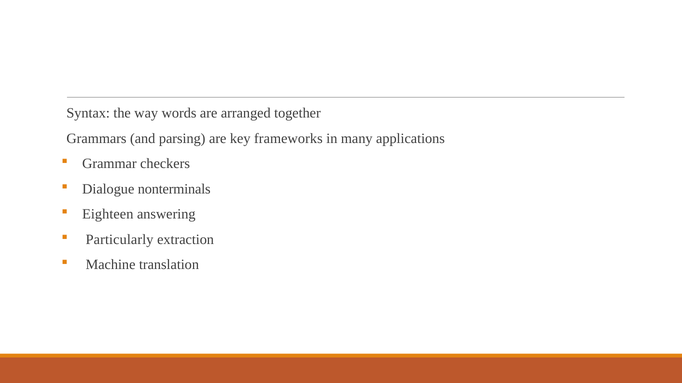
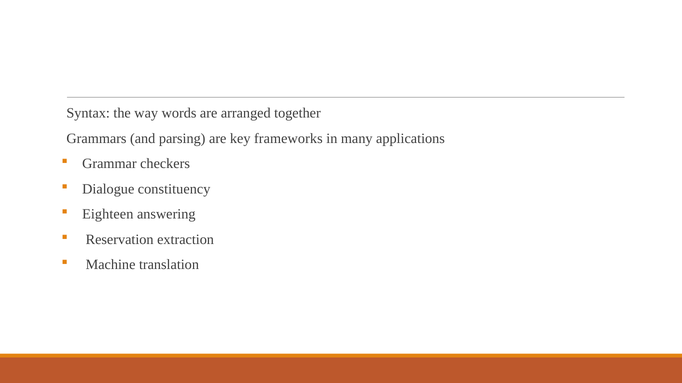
nonterminals: nonterminals -> constituency
Particularly: Particularly -> Reservation
